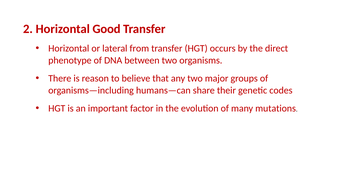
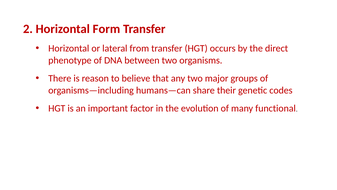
Good: Good -> Form
mutations: mutations -> functional
